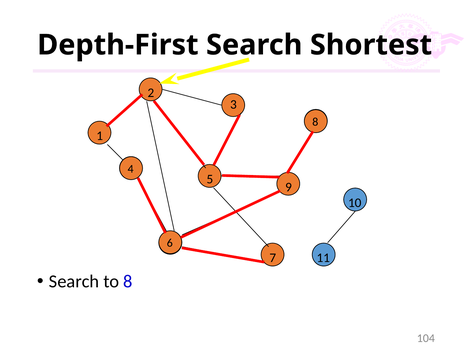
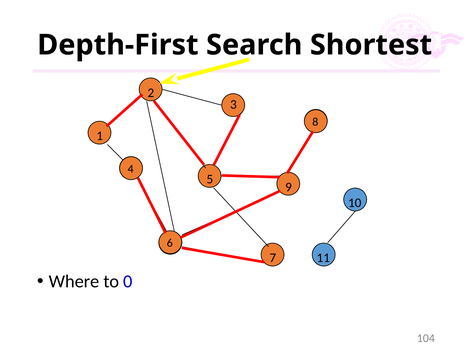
Search at (74, 282): Search -> Where
to 8: 8 -> 0
